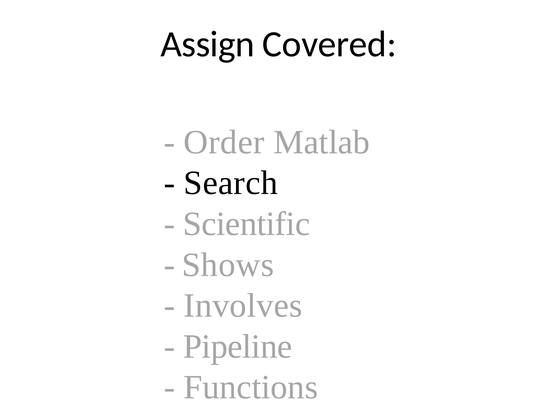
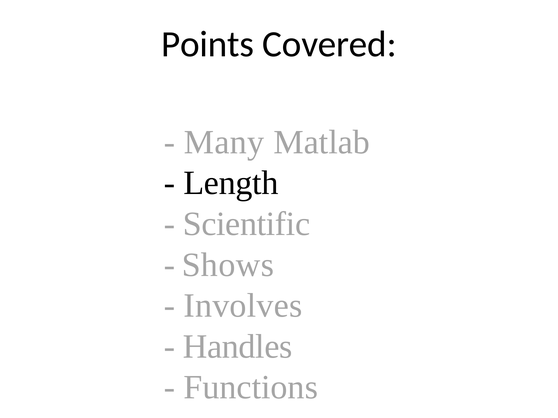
Assign: Assign -> Points
Order: Order -> Many
Search: Search -> Length
Pipeline: Pipeline -> Handles
